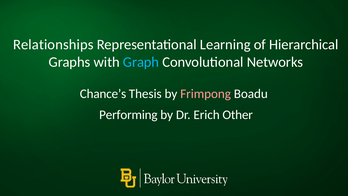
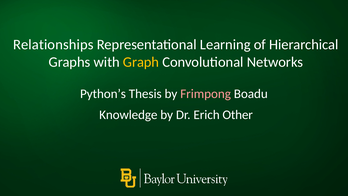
Graph colour: light blue -> yellow
Chance’s: Chance’s -> Python’s
Performing: Performing -> Knowledge
